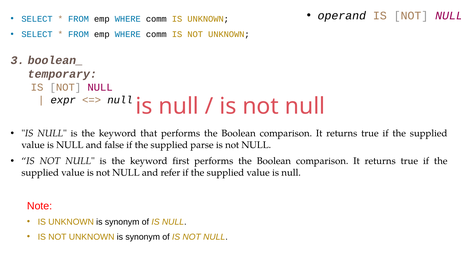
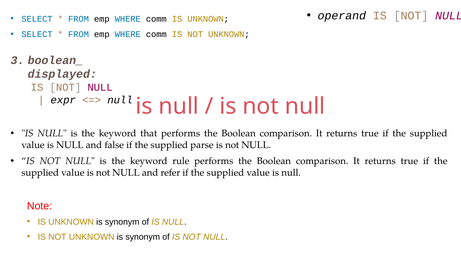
temporary: temporary -> displayed
first: first -> rule
